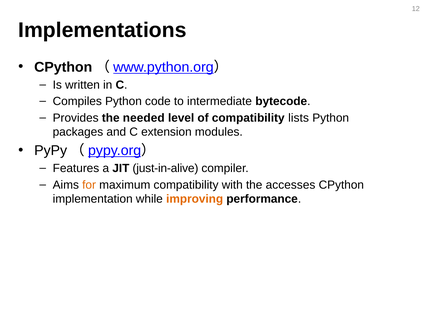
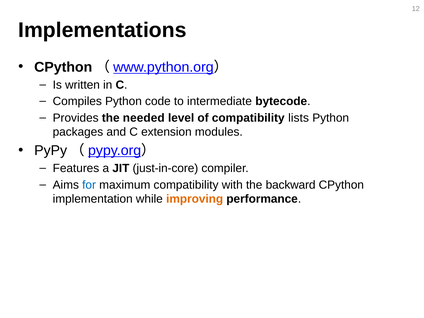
just-in-alive: just-in-alive -> just-in-core
for colour: orange -> blue
accesses: accesses -> backward
